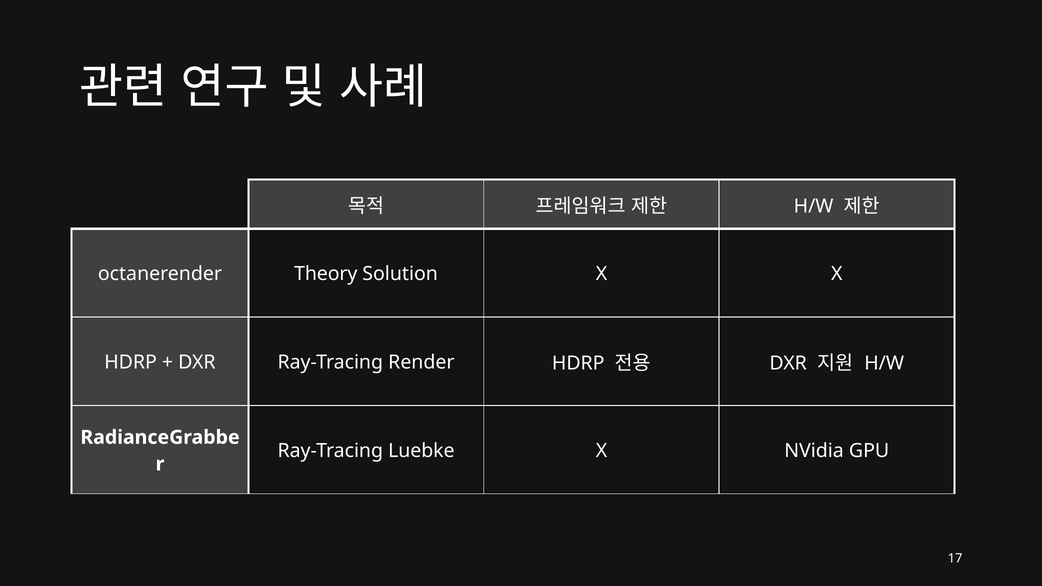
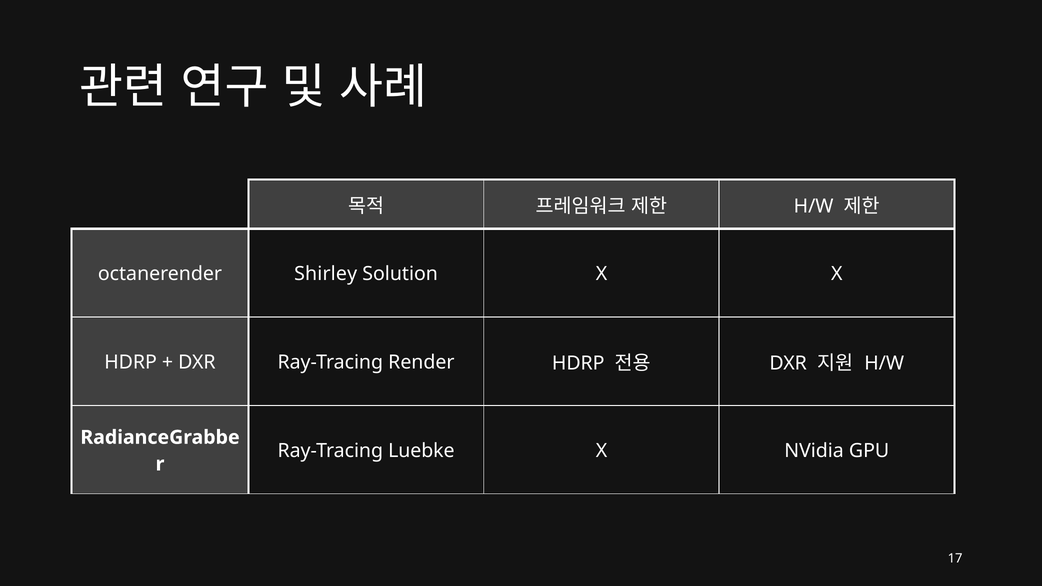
Theory: Theory -> Shirley
